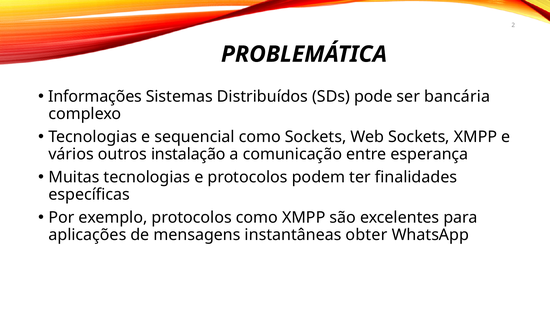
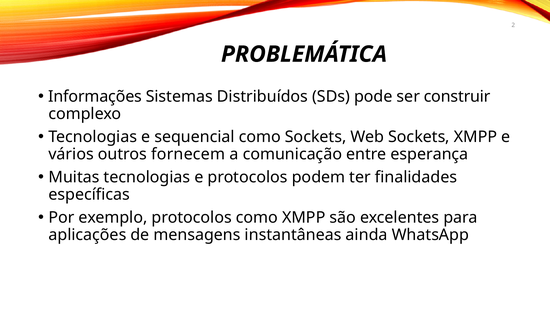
bancária: bancária -> construir
instalação: instalação -> fornecem
obter: obter -> ainda
